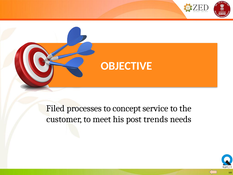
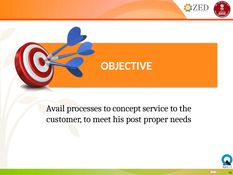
Filed: Filed -> Avail
trends: trends -> proper
